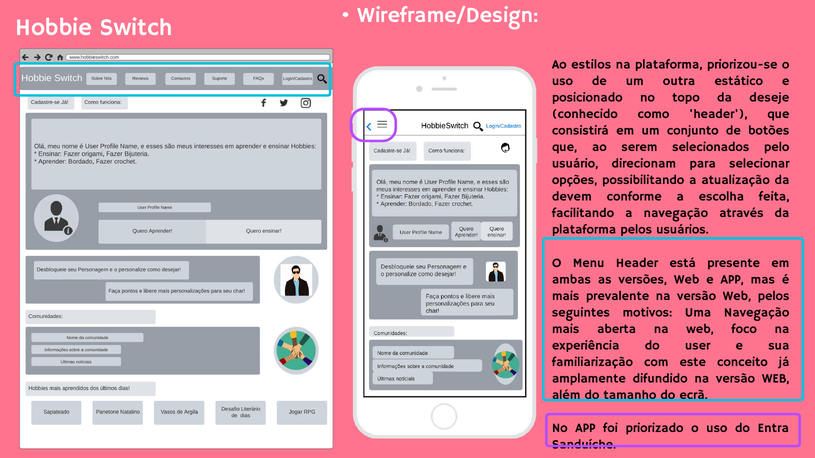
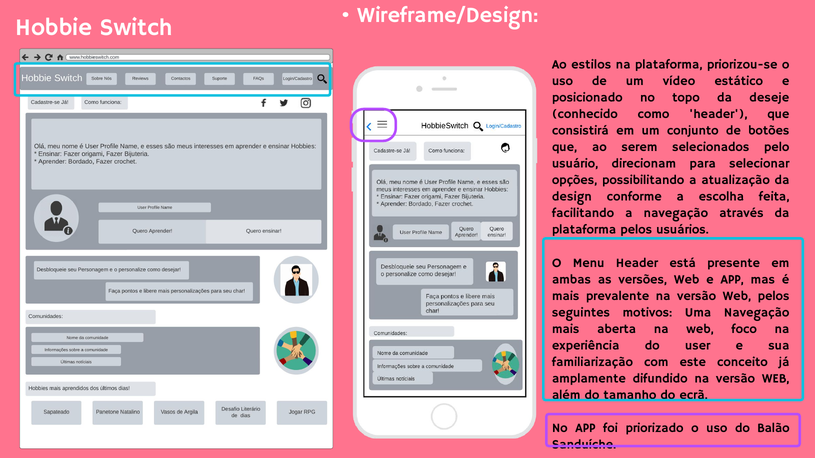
outra: outra -> vídeo
devem: devem -> design
Entra: Entra -> Balão
